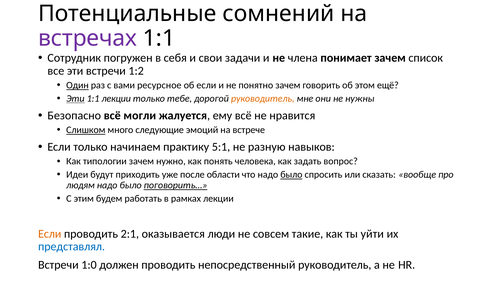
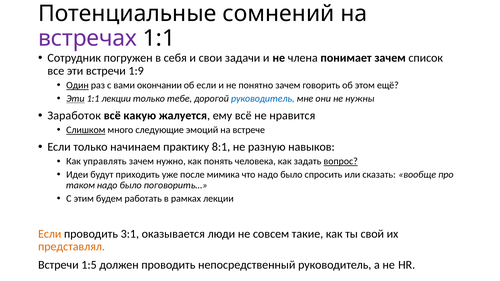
1:2: 1:2 -> 1:9
ресурсное: ресурсное -> окончании
руководитель at (263, 99) colour: orange -> blue
Безопасно: Безопасно -> Заработок
могли: могли -> какую
5:1: 5:1 -> 8:1
типологии: типологии -> управлять
вопрос underline: none -> present
области: области -> мимика
было at (291, 175) underline: present -> none
людям: людям -> таком
поговорить… underline: present -> none
2:1: 2:1 -> 3:1
уйти: уйти -> свой
представлял colour: blue -> orange
1:0: 1:0 -> 1:5
